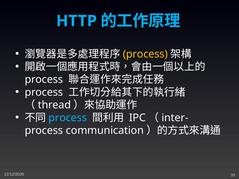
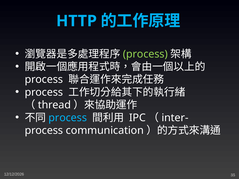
process at (145, 54) colour: yellow -> light green
